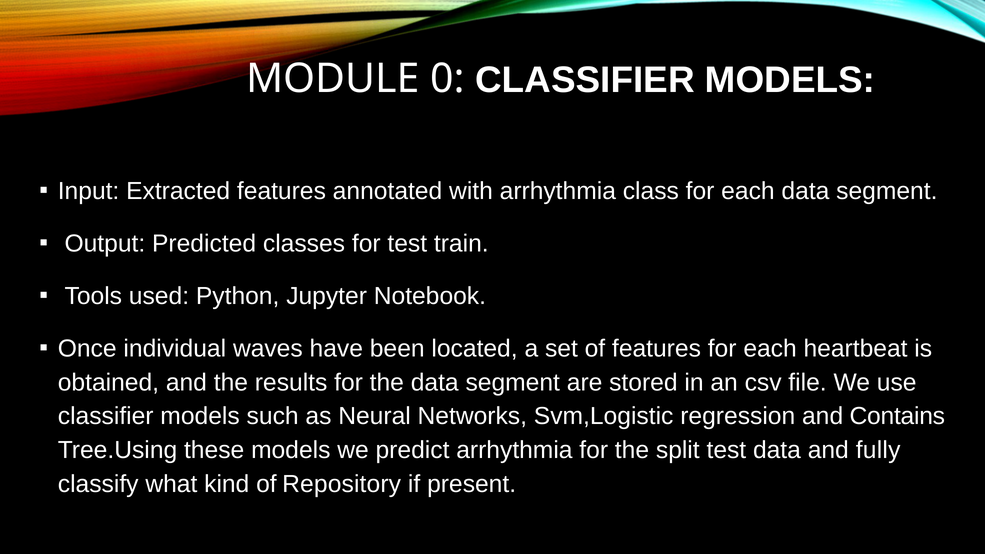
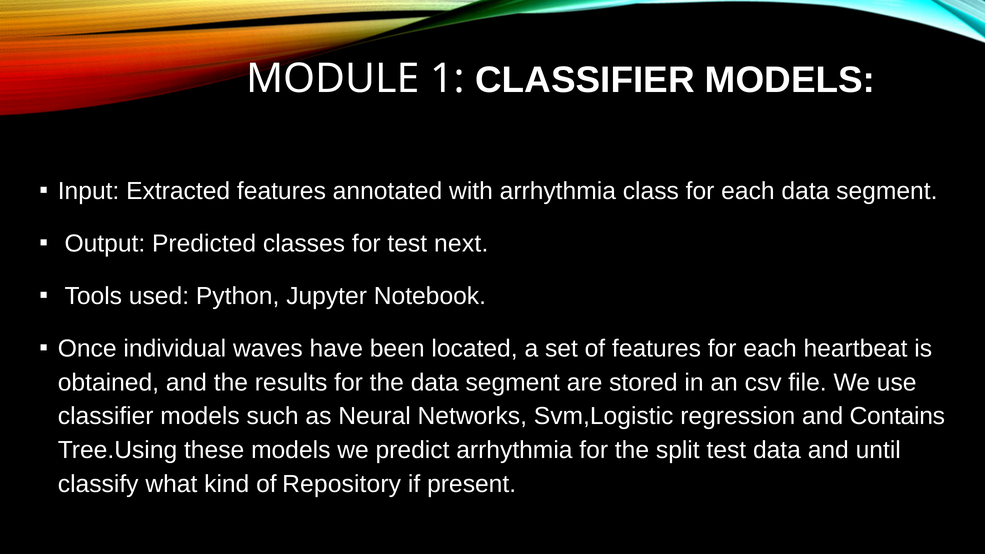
0: 0 -> 1
train: train -> next
fully: fully -> until
